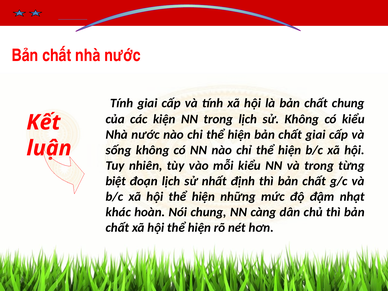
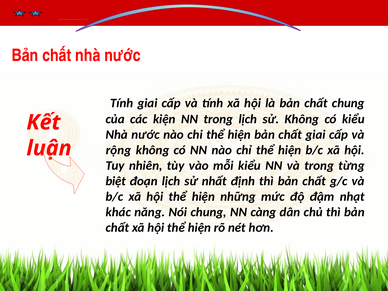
sống: sống -> rộng
hoàn: hoàn -> năng
